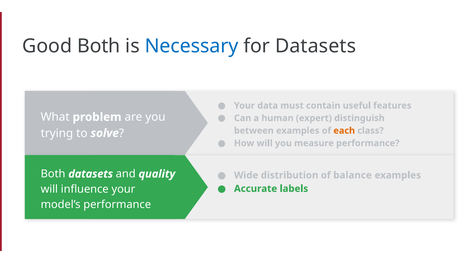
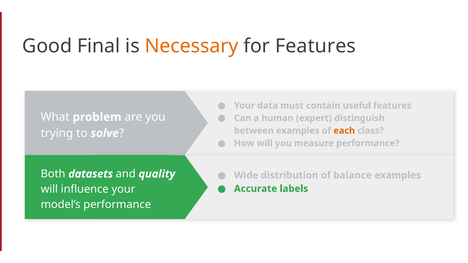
Good Both: Both -> Final
Necessary colour: blue -> orange
for Datasets: Datasets -> Features
